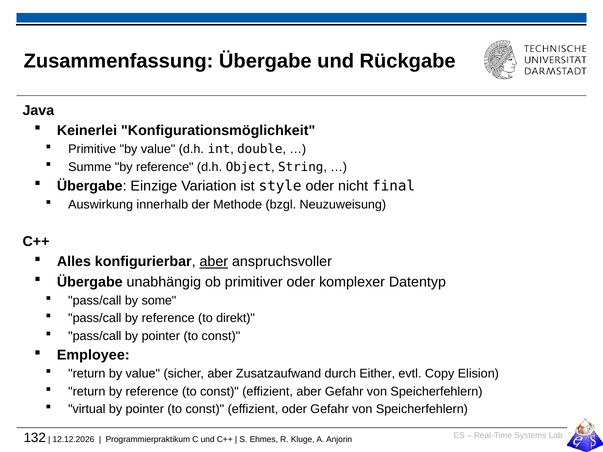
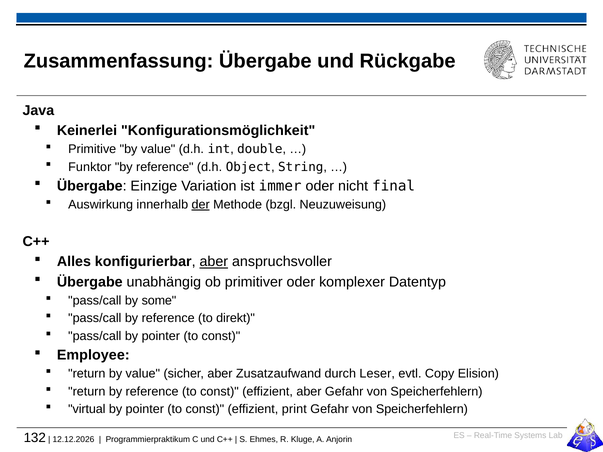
Summe: Summe -> Funktor
style: style -> immer
der underline: none -> present
Either: Either -> Leser
effizient oder: oder -> print
